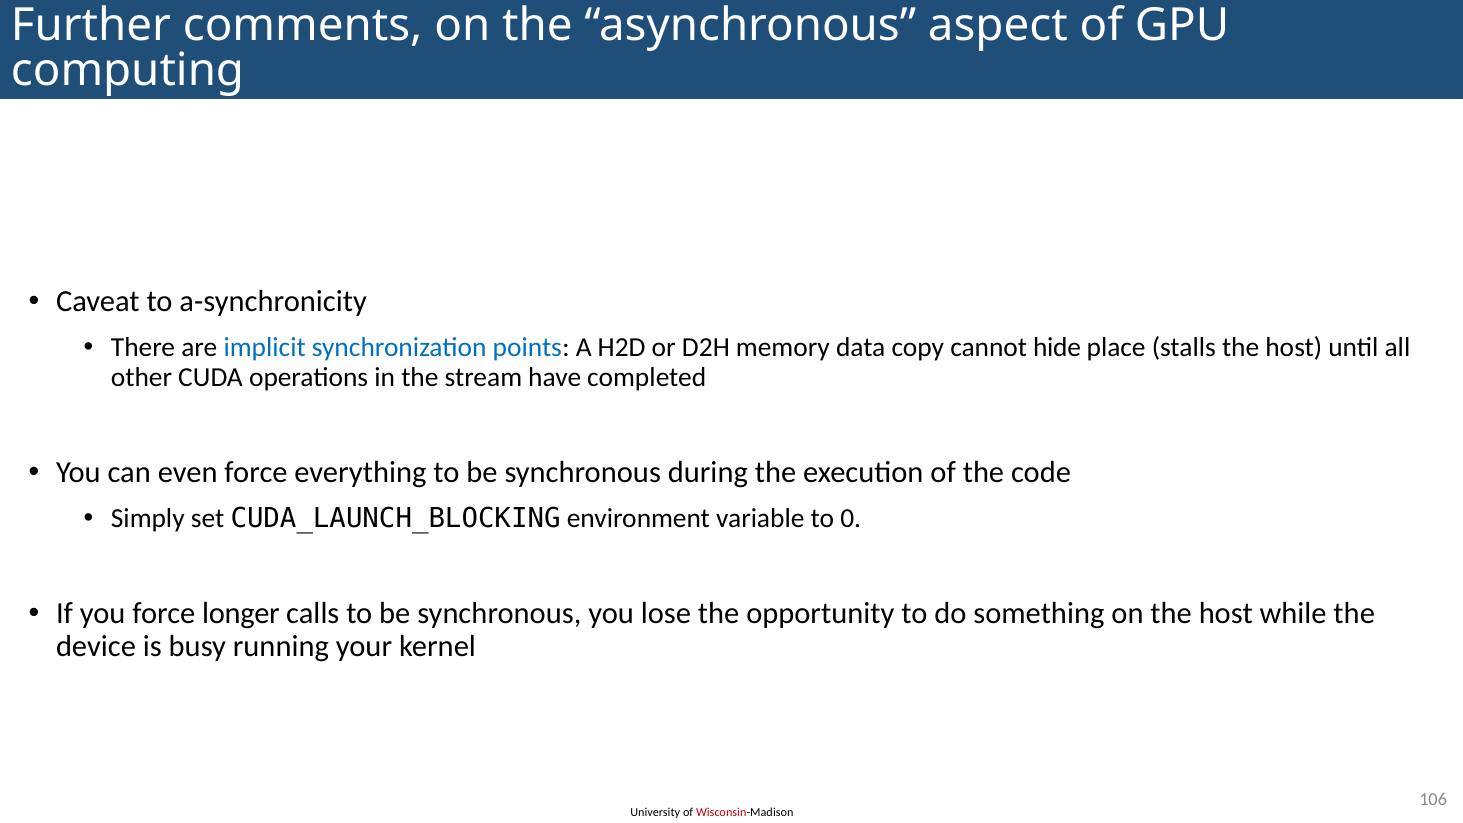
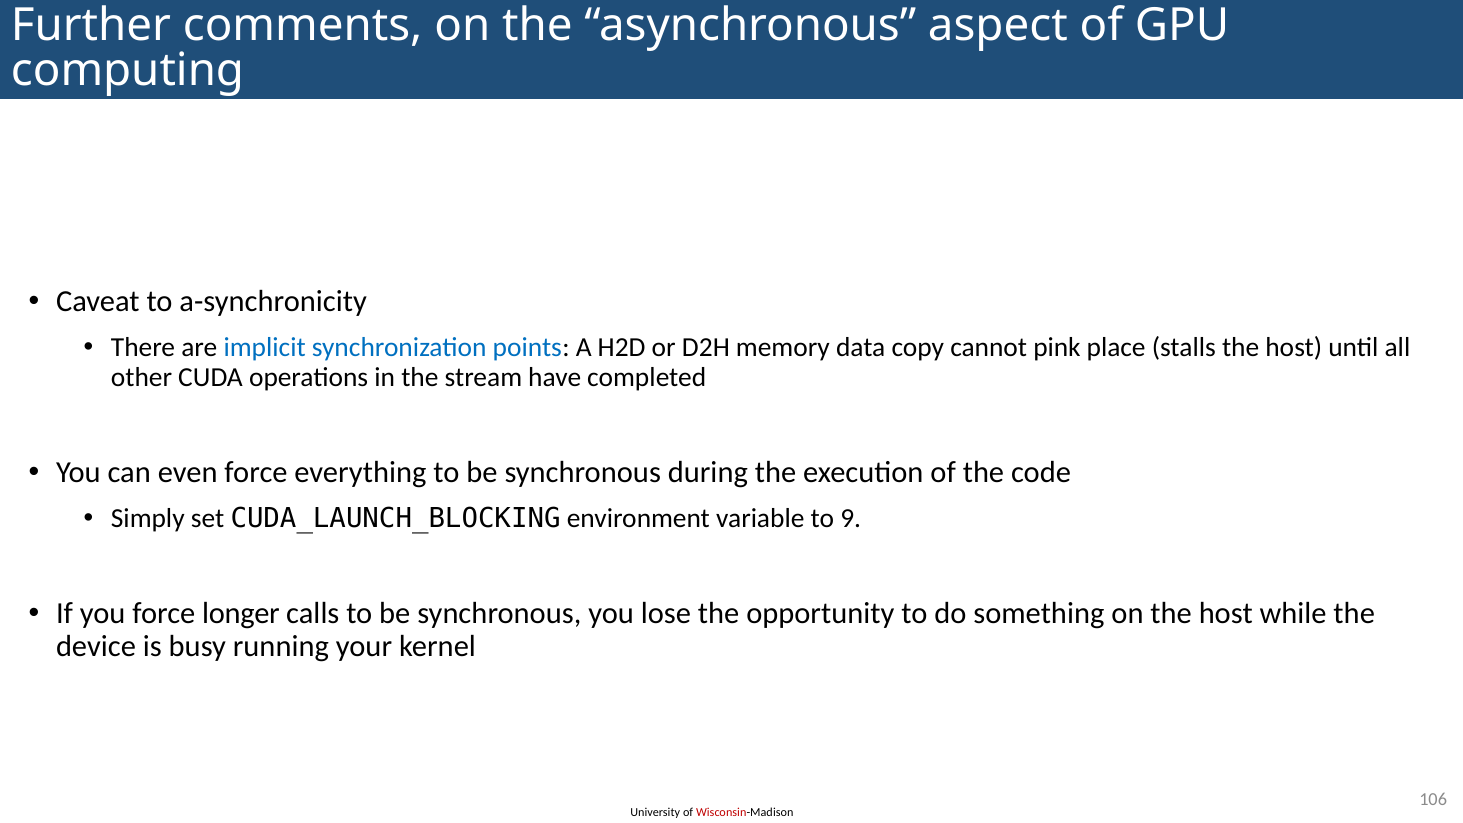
hide: hide -> pink
0: 0 -> 9
